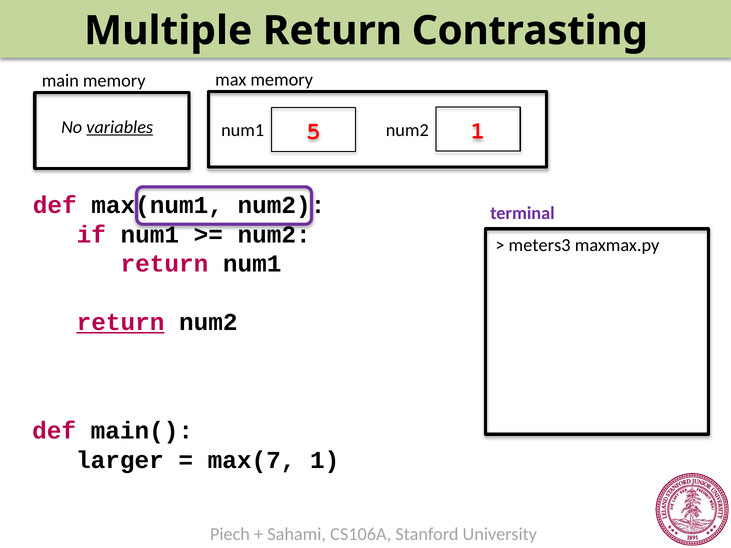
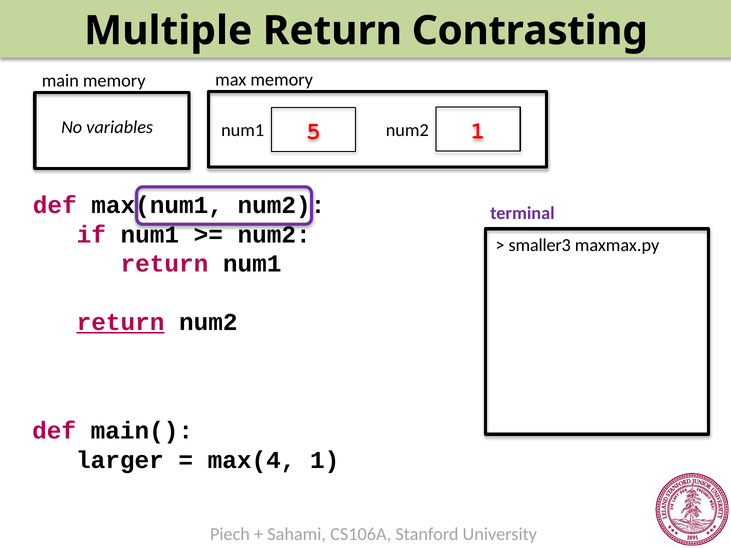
variables underline: present -> none
meters3: meters3 -> smaller3
max(7: max(7 -> max(4
